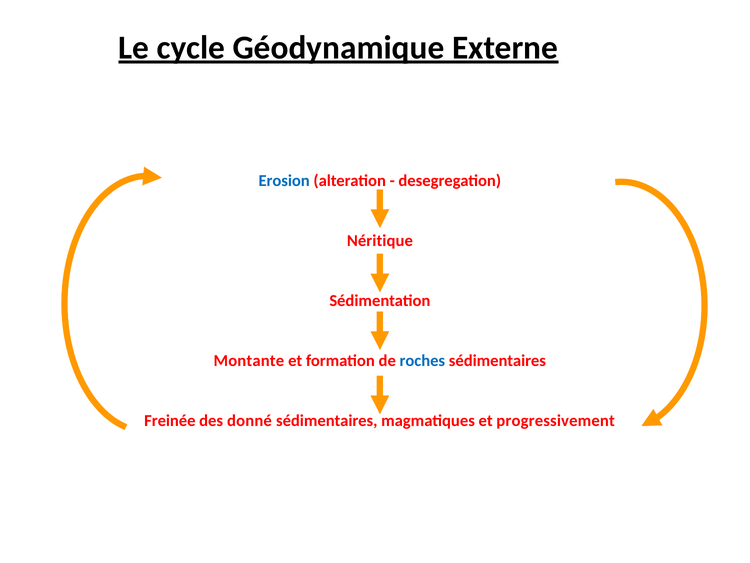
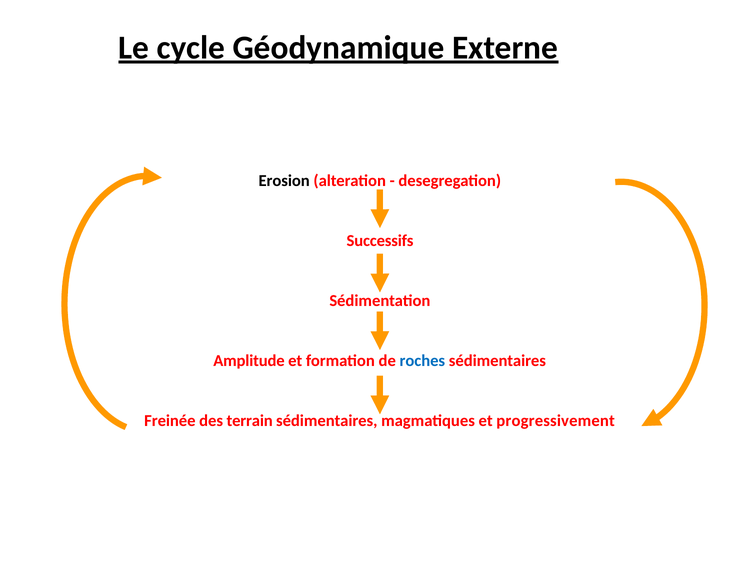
Erosion colour: blue -> black
Néritique: Néritique -> Successifs
Montante: Montante -> Amplitude
donné: donné -> terrain
